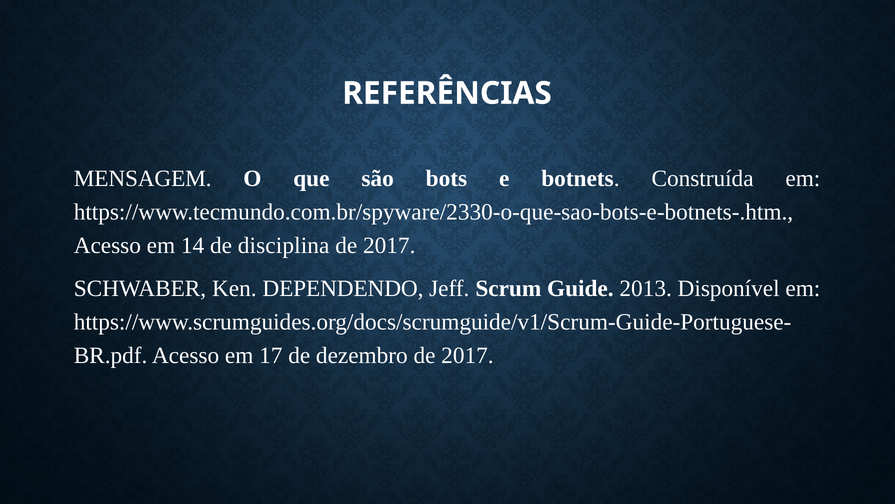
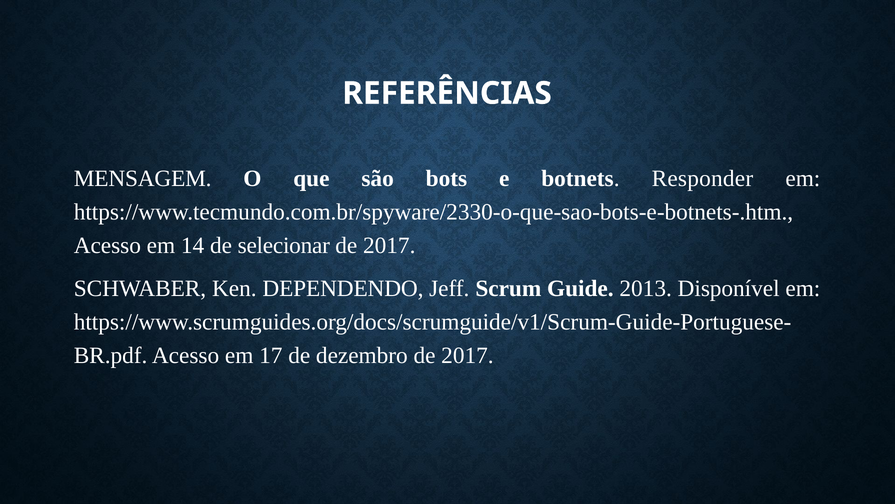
Construída: Construída -> Responder
disciplina: disciplina -> selecionar
